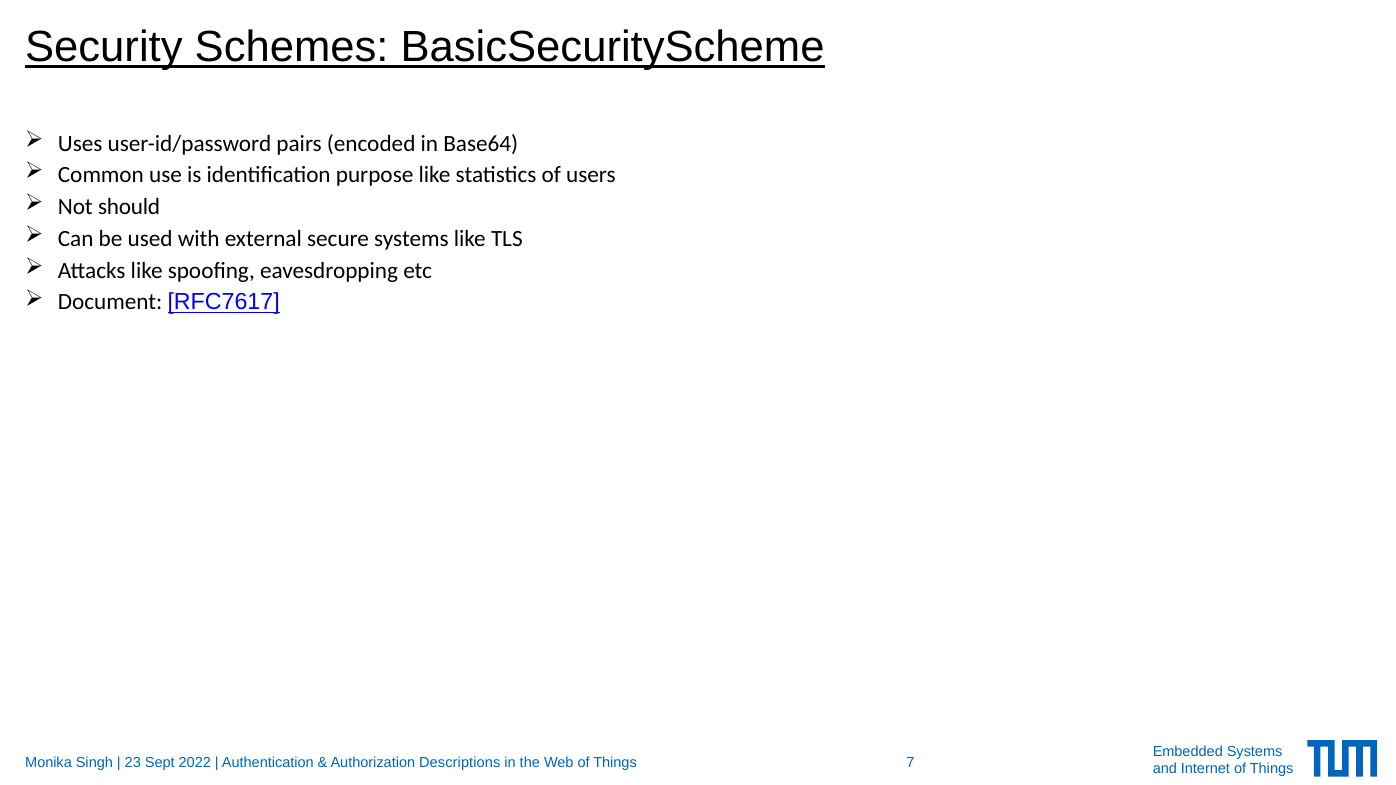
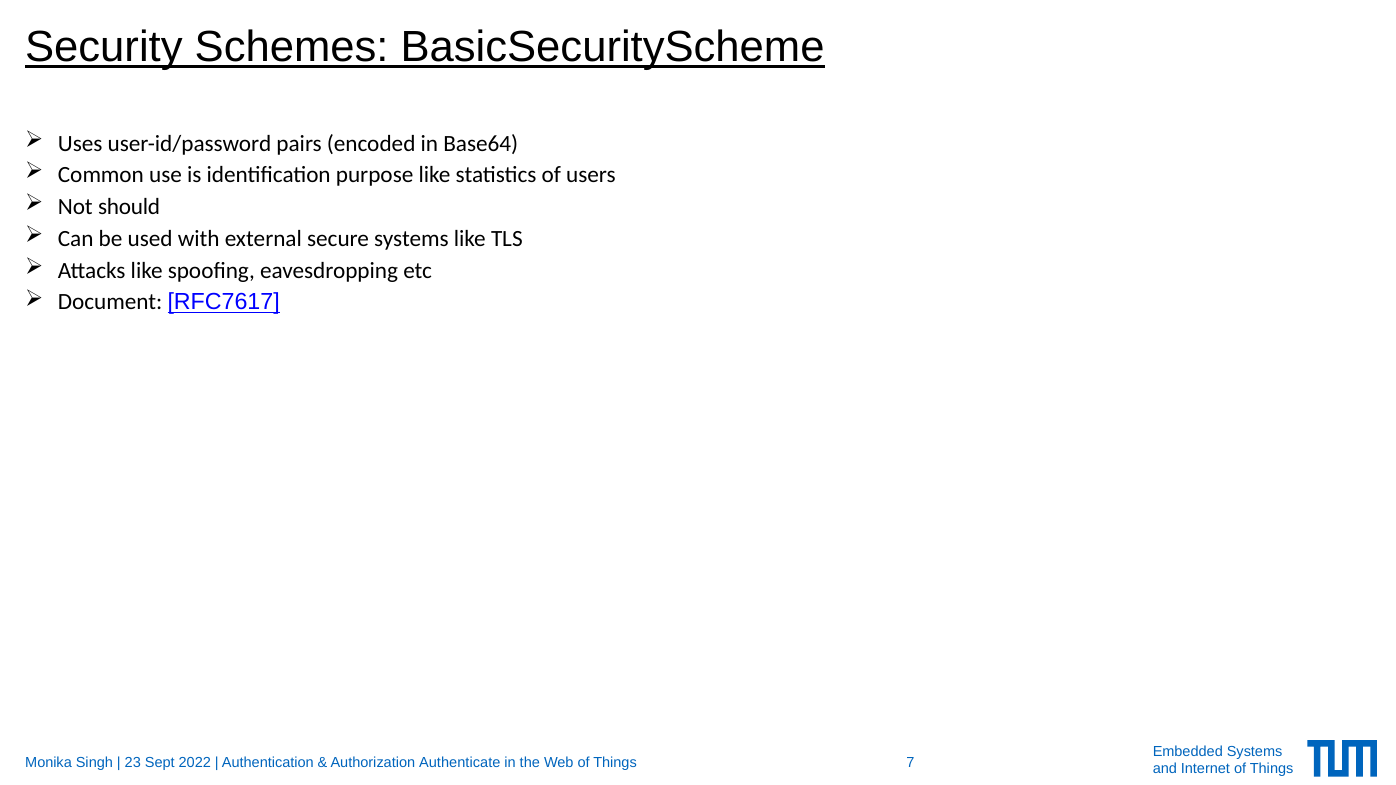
Descriptions: Descriptions -> Authenticate
